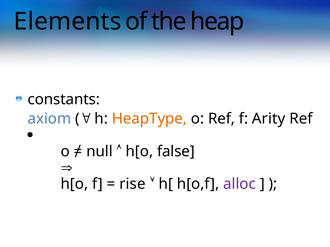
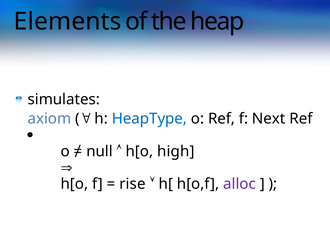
constants: constants -> simulates
HeapType colour: orange -> blue
Arity: Arity -> Next
false: false -> high
